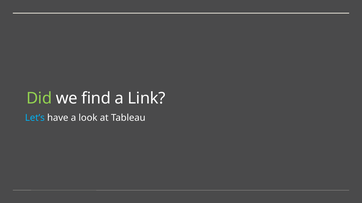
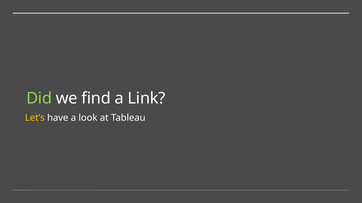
Let’s colour: light blue -> yellow
